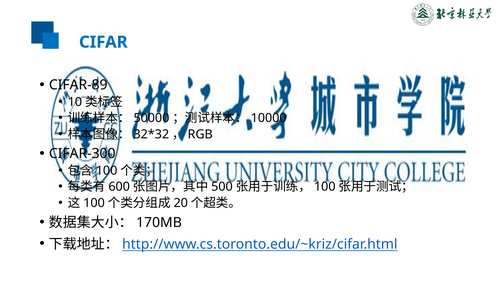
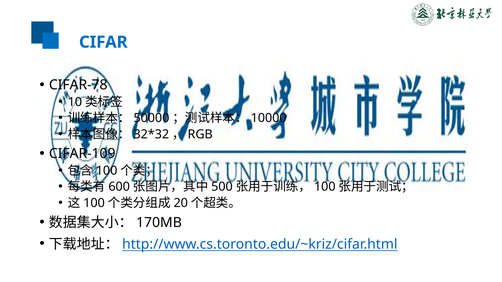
CIFAR-89: CIFAR-89 -> CIFAR-78
CIFAR-300: CIFAR-300 -> CIFAR-109
